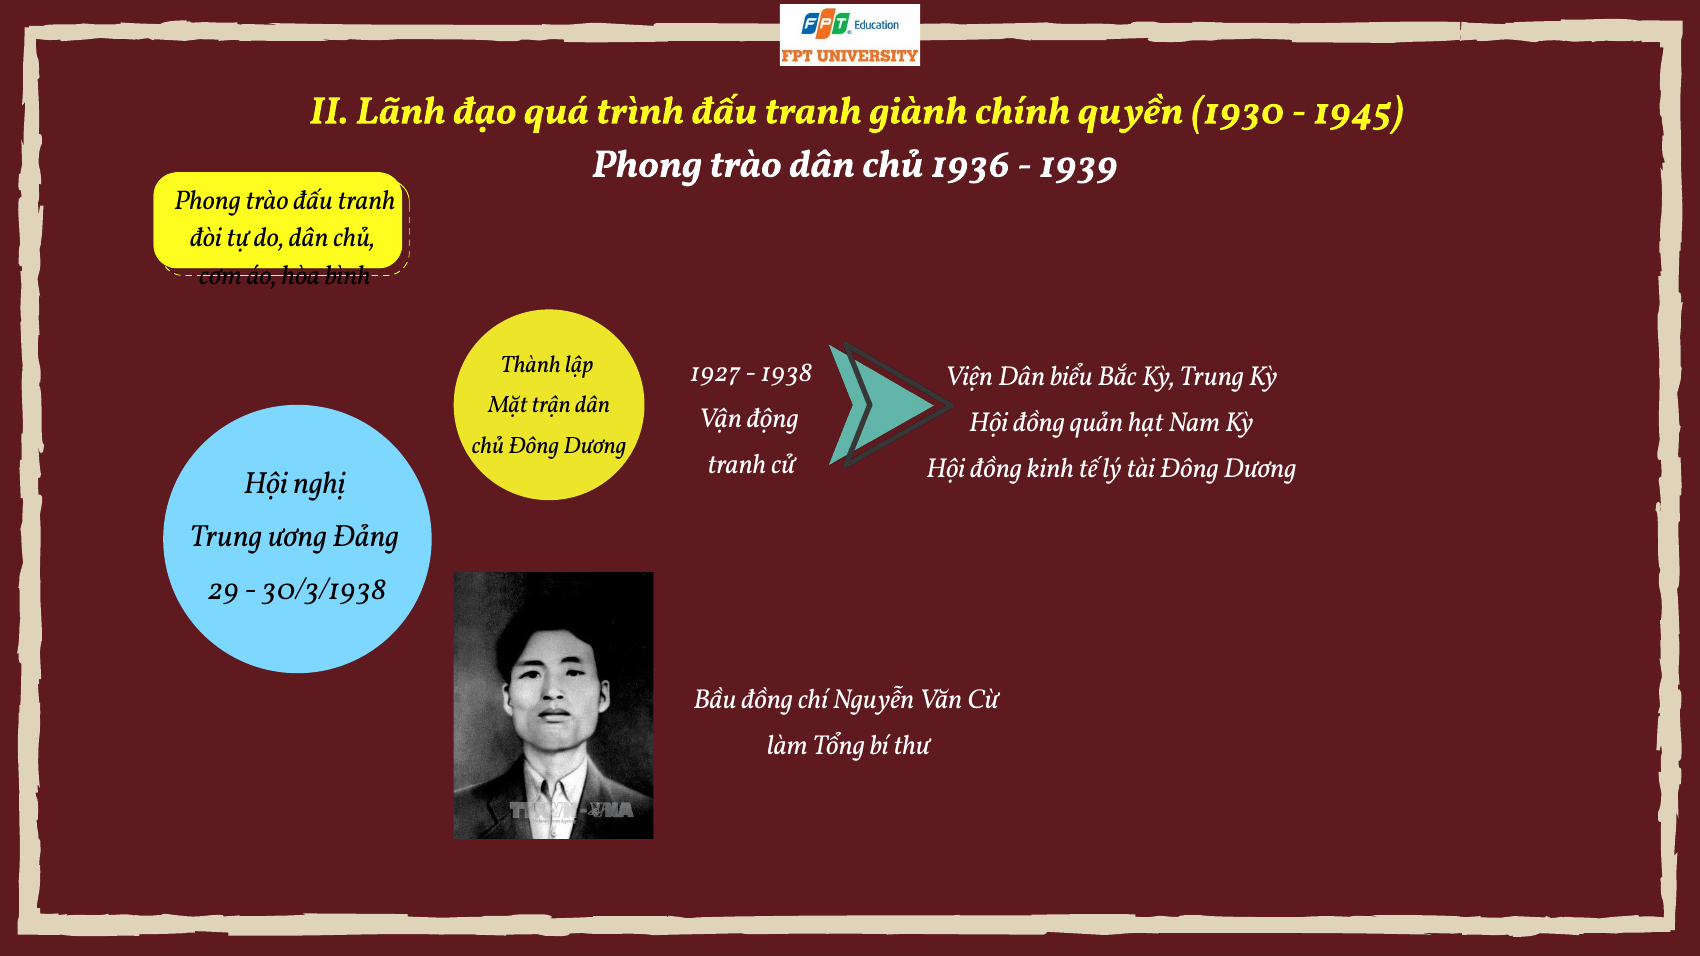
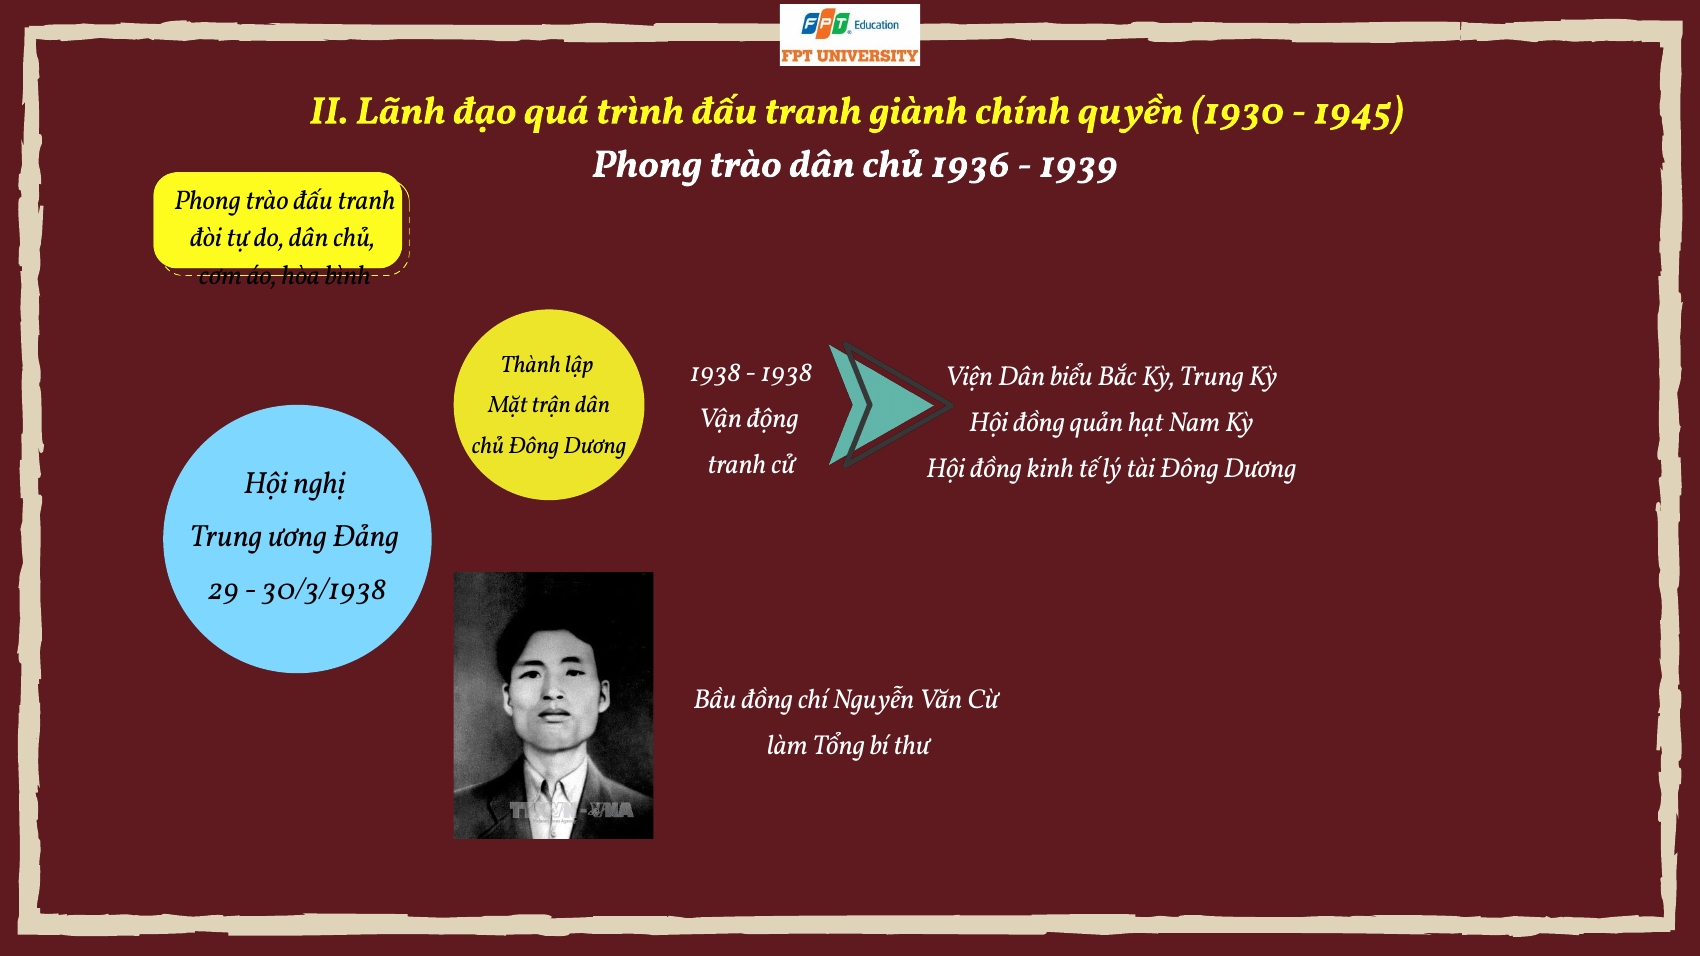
1927 at (715, 372): 1927 -> 1938
